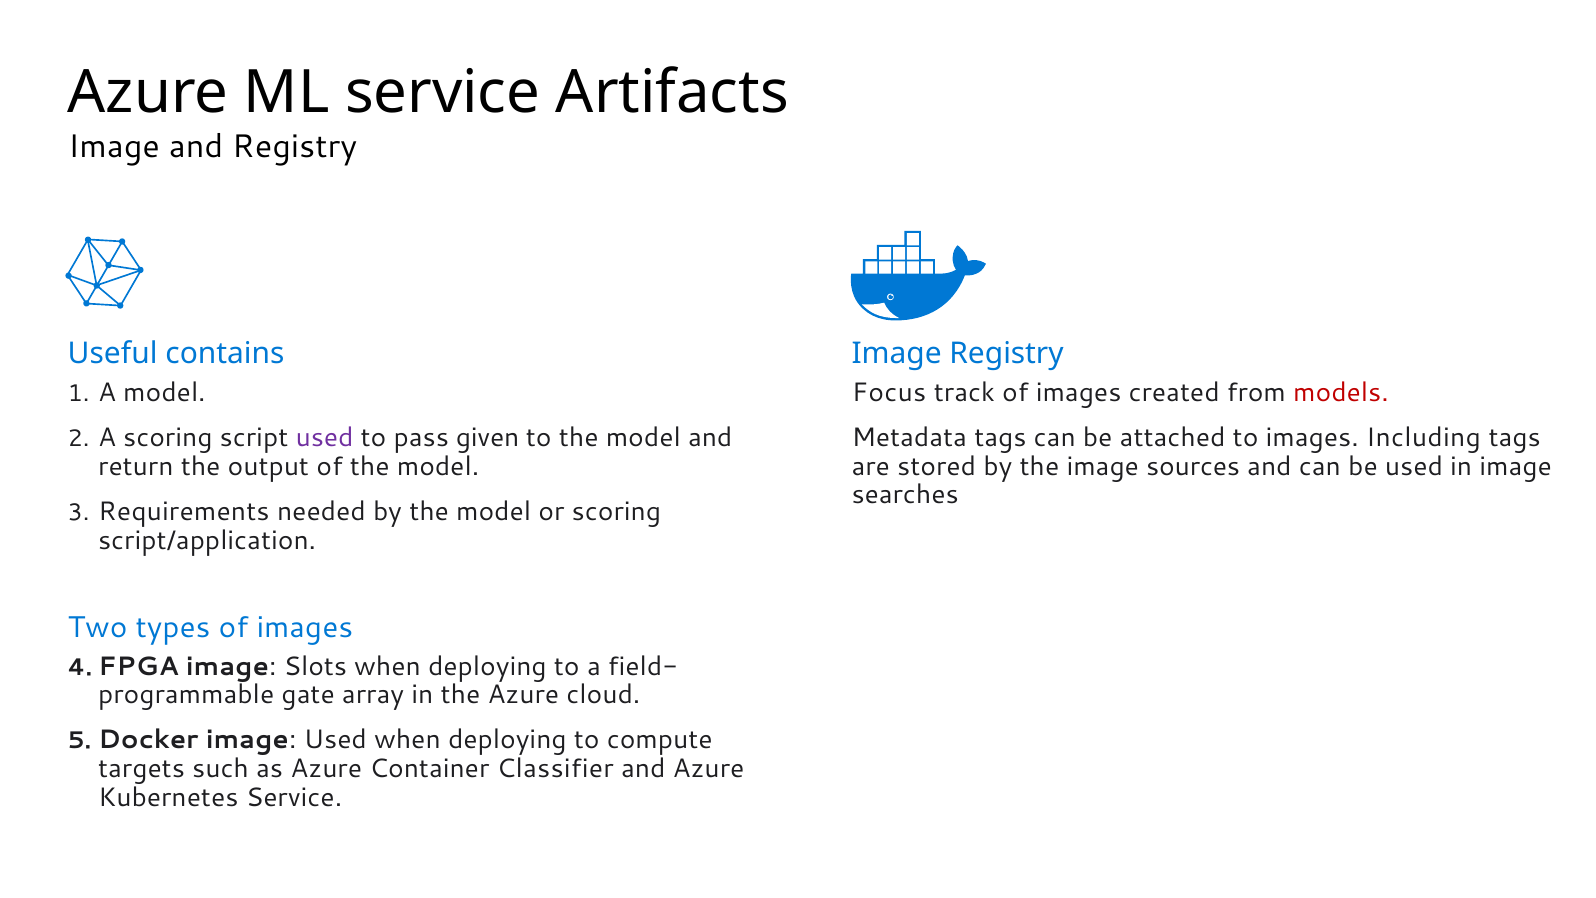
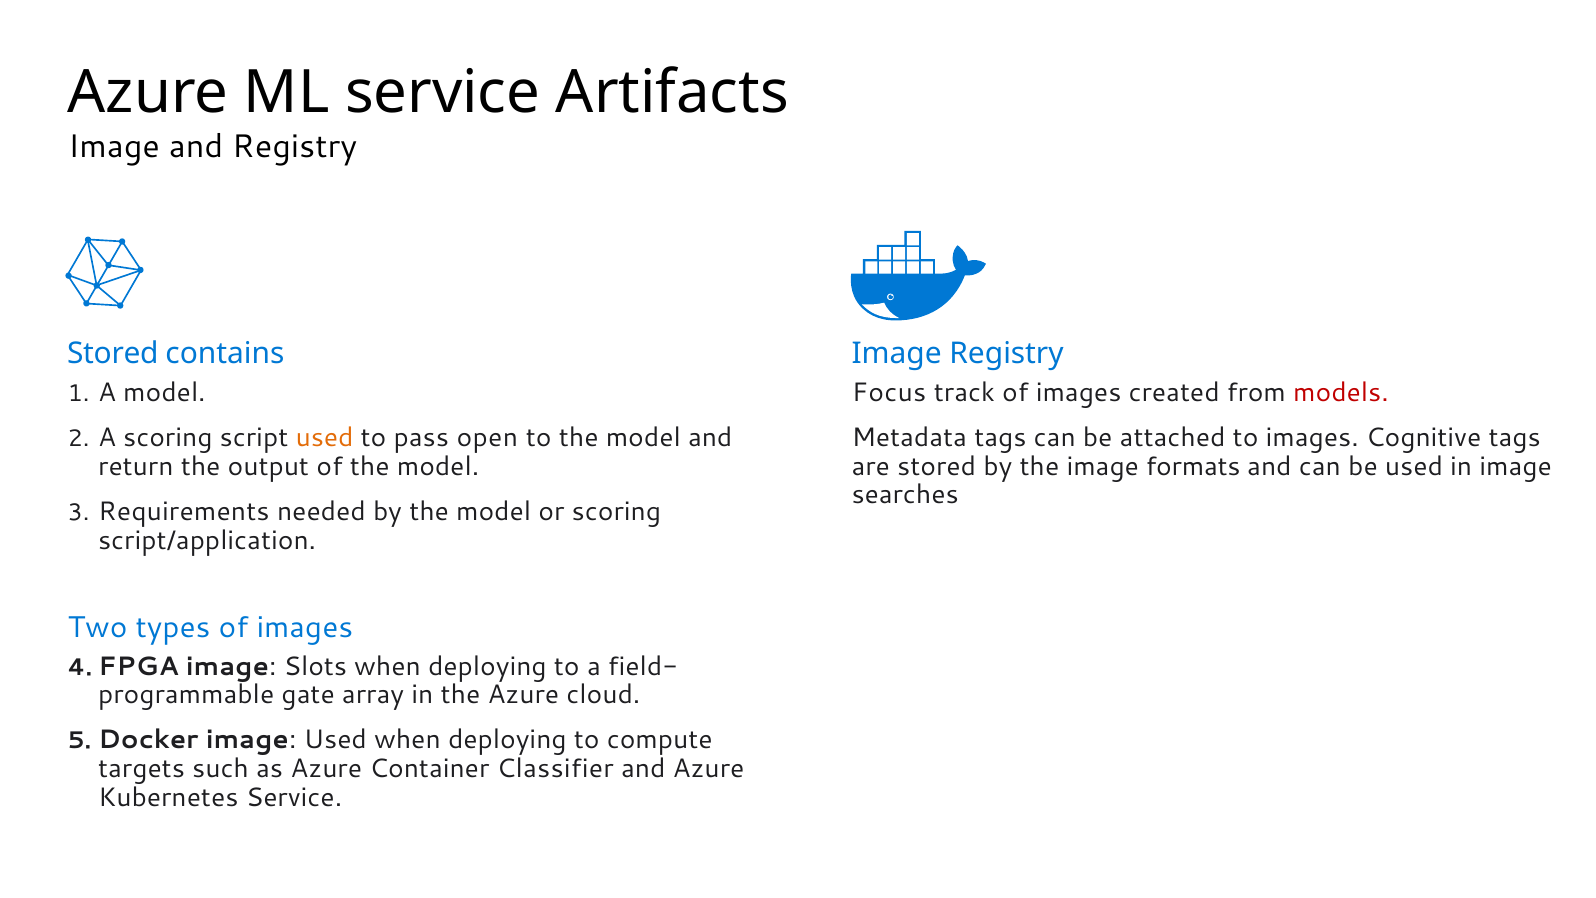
Useful at (113, 354): Useful -> Stored
Including: Including -> Cognitive
used at (325, 438) colour: purple -> orange
given: given -> open
sources: sources -> formats
